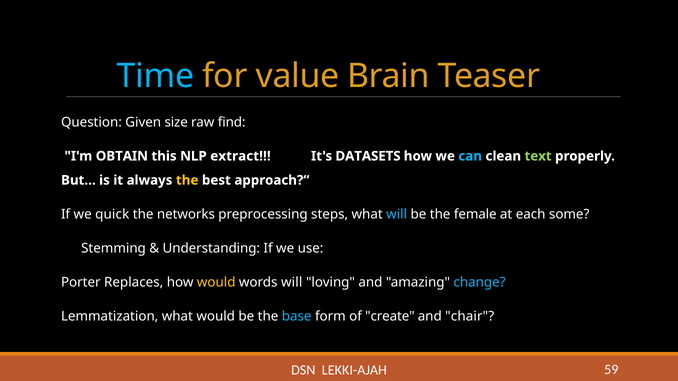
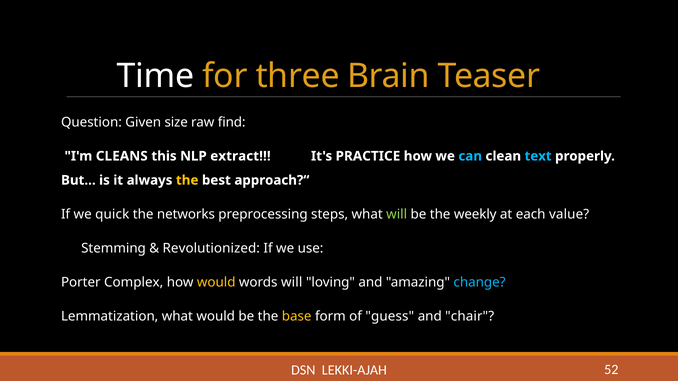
Time colour: light blue -> white
value: value -> three
OBTAIN: OBTAIN -> CLEANS
DATASETS: DATASETS -> PRACTICE
text colour: light green -> light blue
will at (397, 214) colour: light blue -> light green
female: female -> weekly
some: some -> value
Understanding: Understanding -> Revolutionized
Replaces: Replaces -> Complex
base colour: light blue -> yellow
create: create -> guess
59: 59 -> 52
